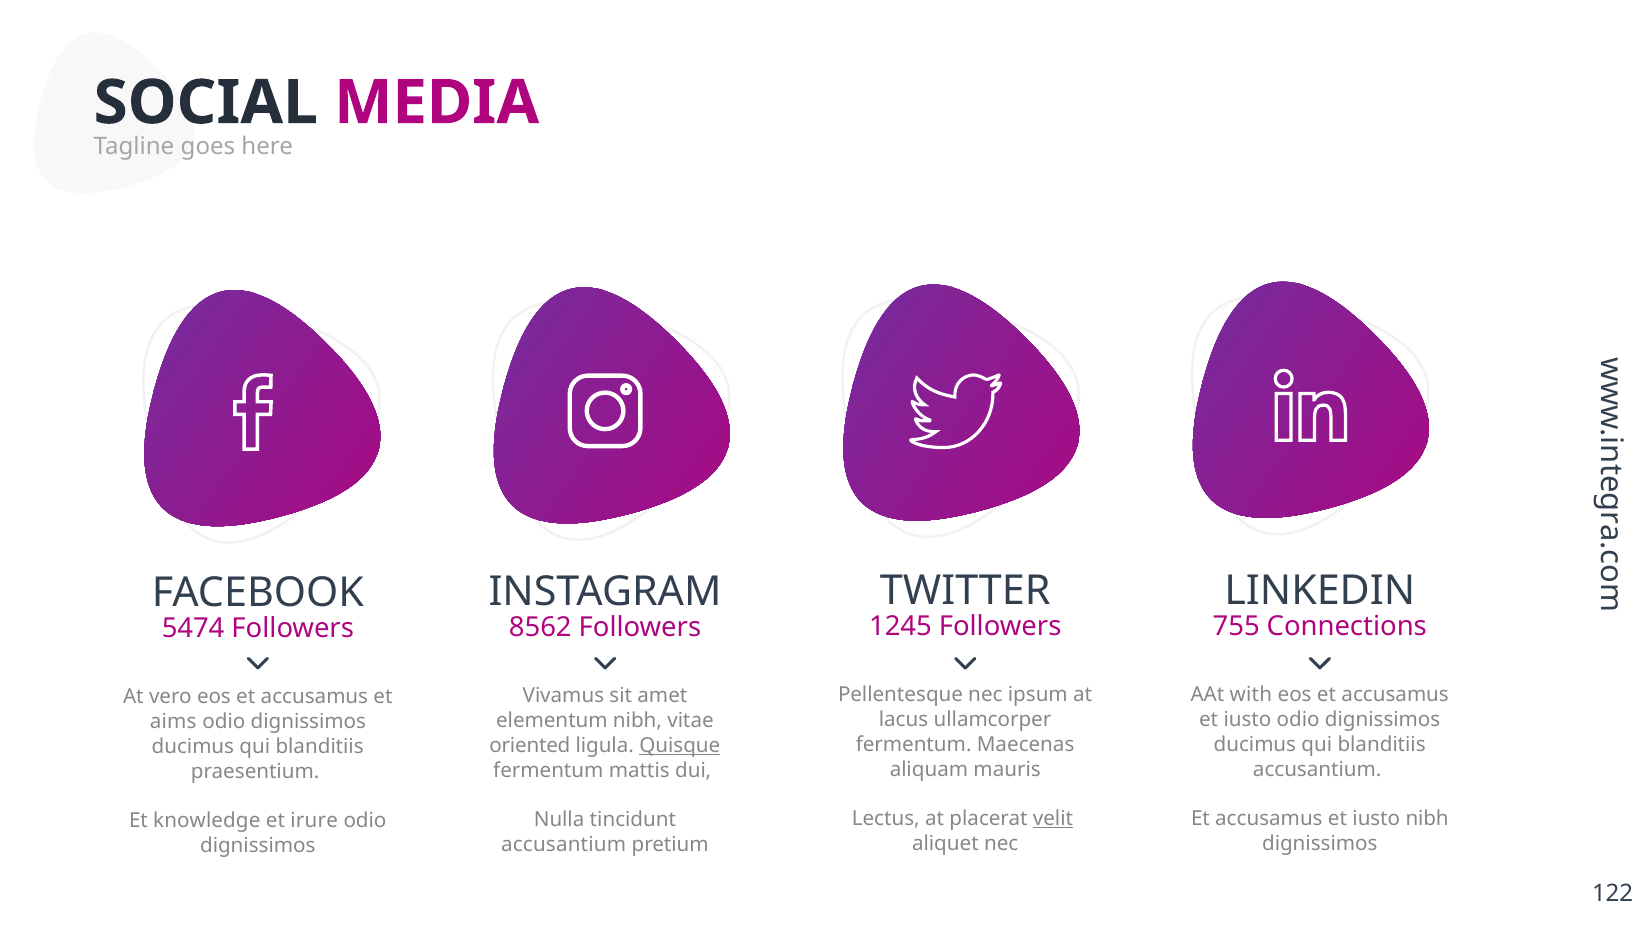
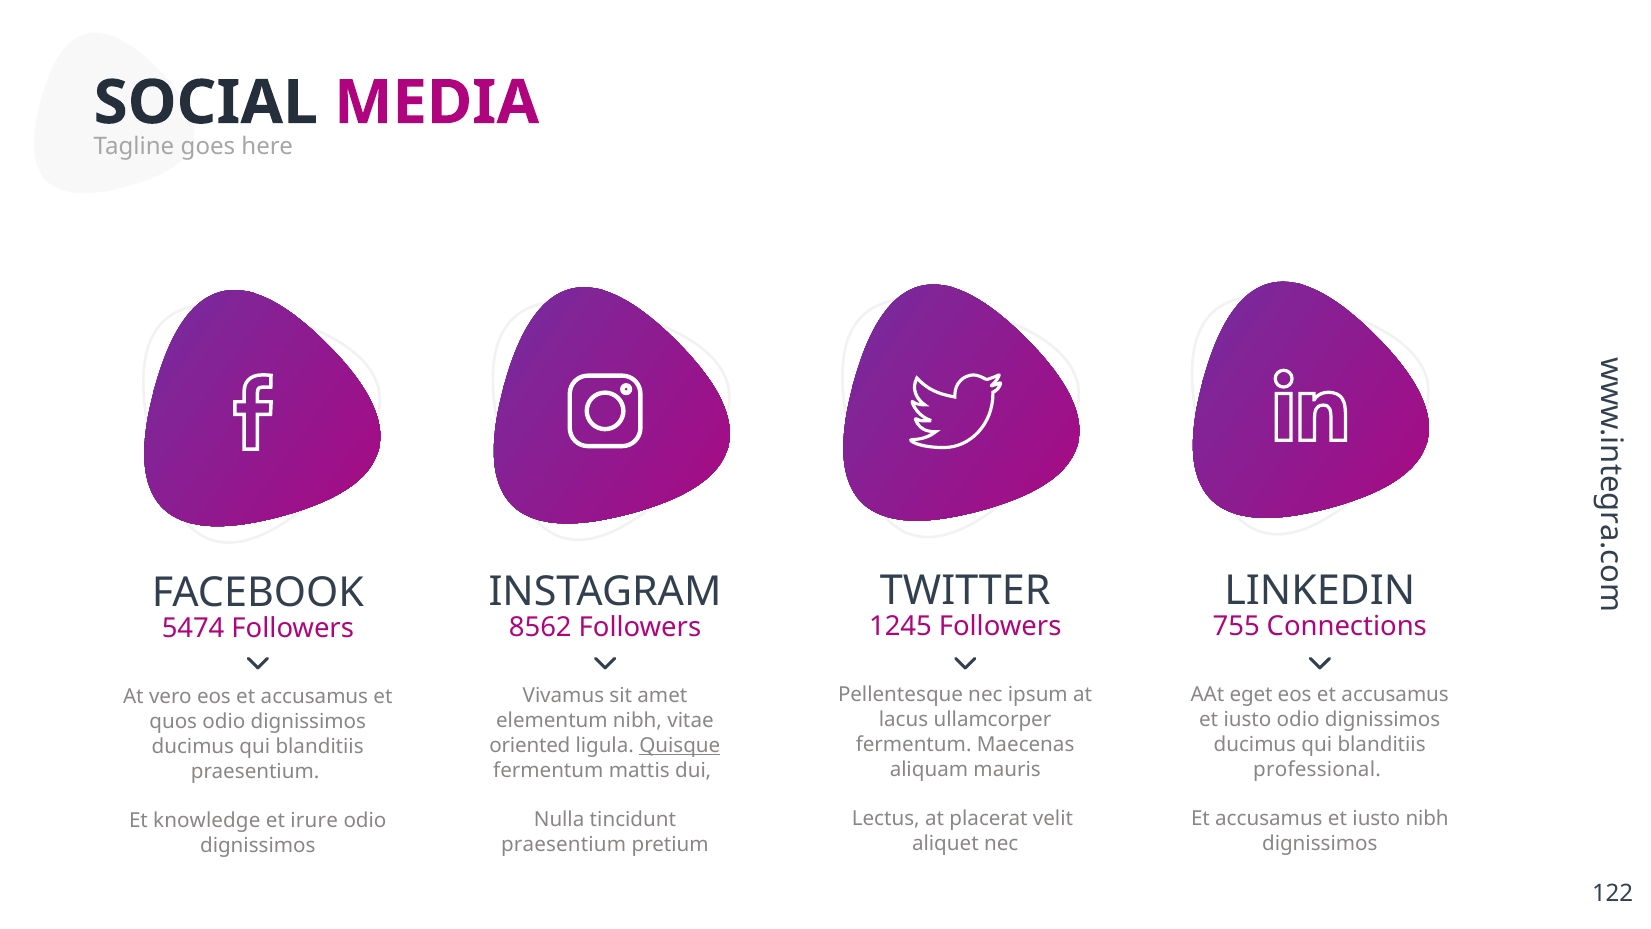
with: with -> eget
aims: aims -> quos
accusantium at (1317, 769): accusantium -> professional
velit underline: present -> none
accusantium at (564, 844): accusantium -> praesentium
